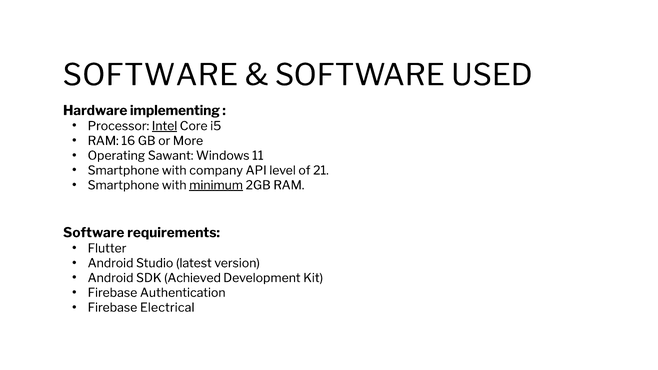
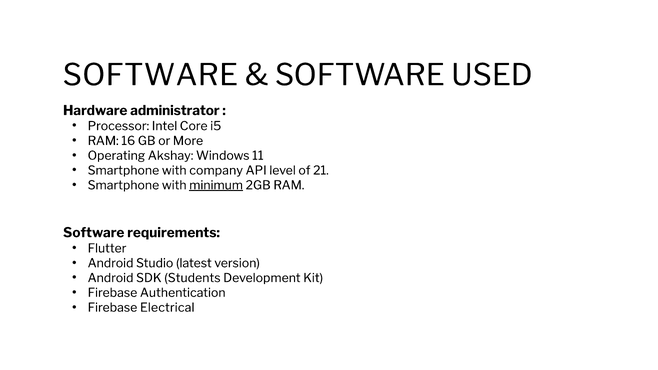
implementing: implementing -> administrator
Intel underline: present -> none
Sawant: Sawant -> Akshay
Achieved: Achieved -> Students
